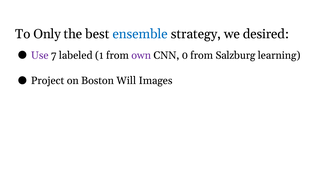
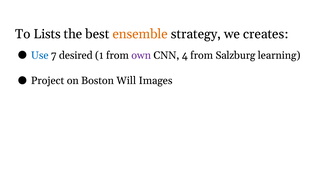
Only: Only -> Lists
ensemble colour: blue -> orange
desired: desired -> creates
Use colour: purple -> blue
labeled: labeled -> desired
0: 0 -> 4
